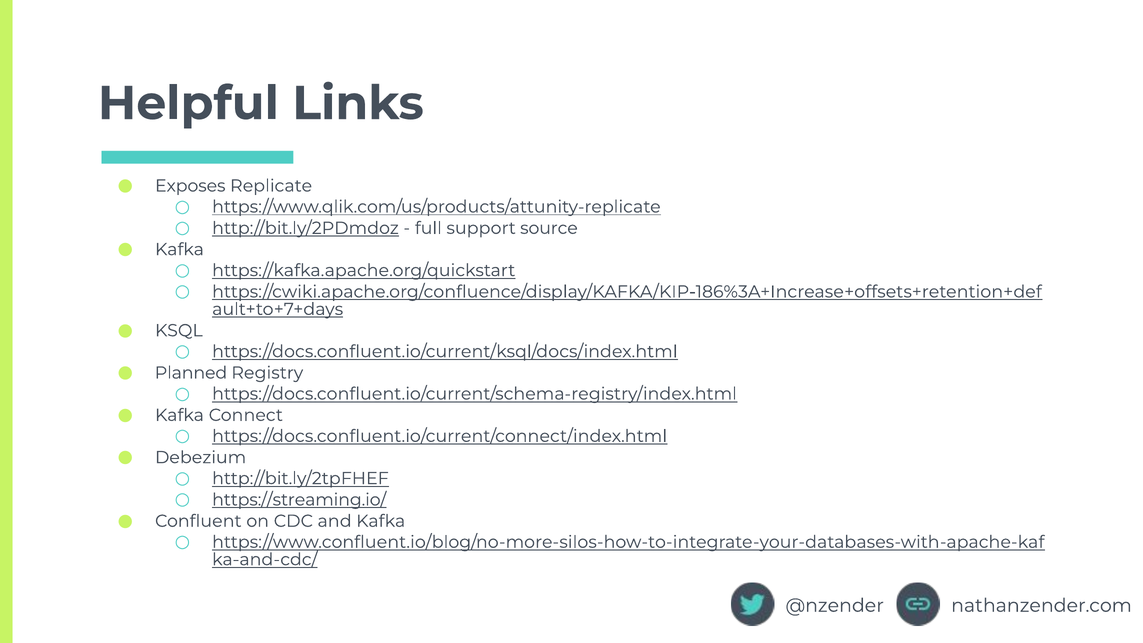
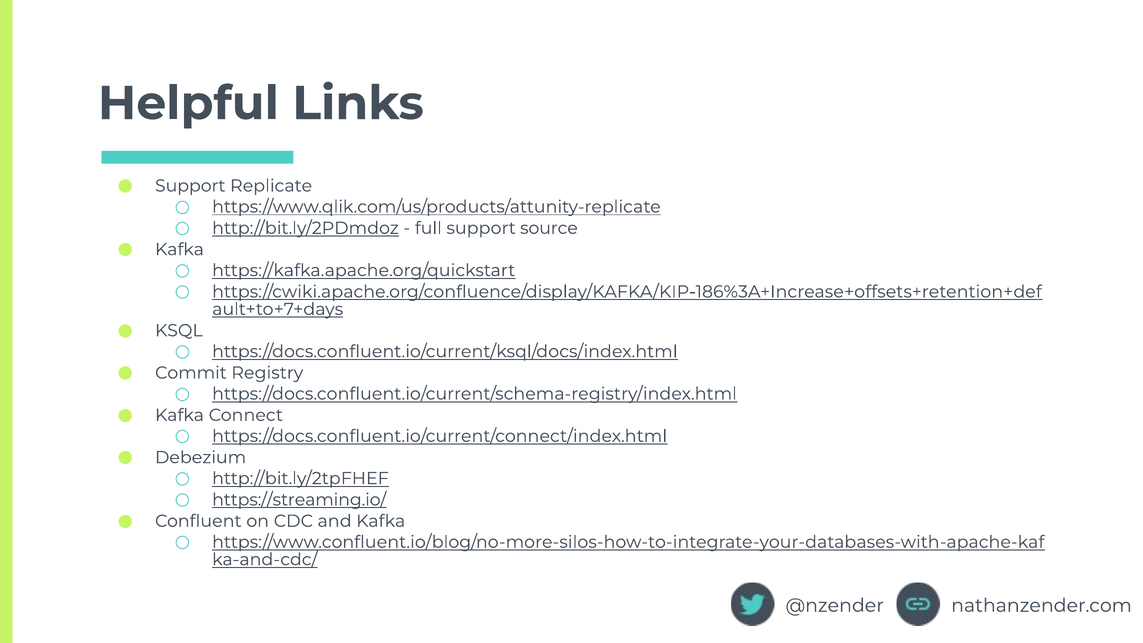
Exposes at (190, 186): Exposes -> Support
Planned: Planned -> Commit
